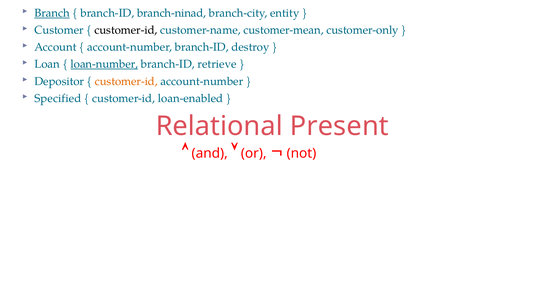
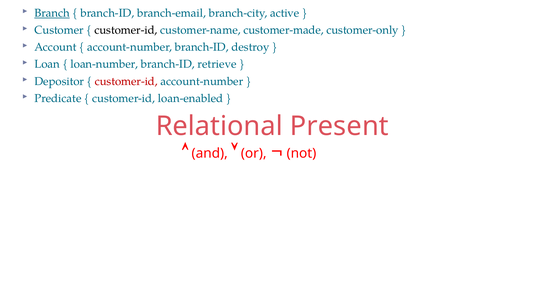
branch-ninad: branch-ninad -> branch-email
entity: entity -> active
customer-mean: customer-mean -> customer-made
loan-number underline: present -> none
customer-id at (126, 81) colour: orange -> red
Specified: Specified -> Predicate
